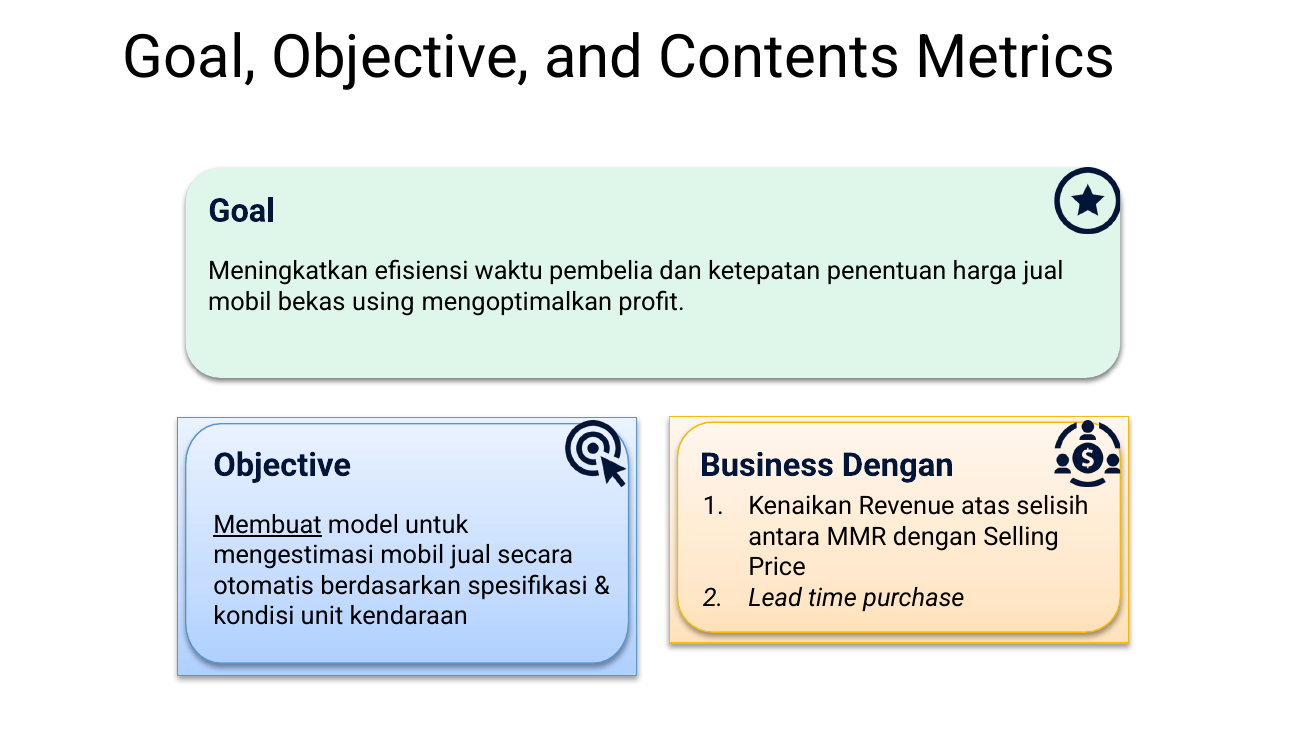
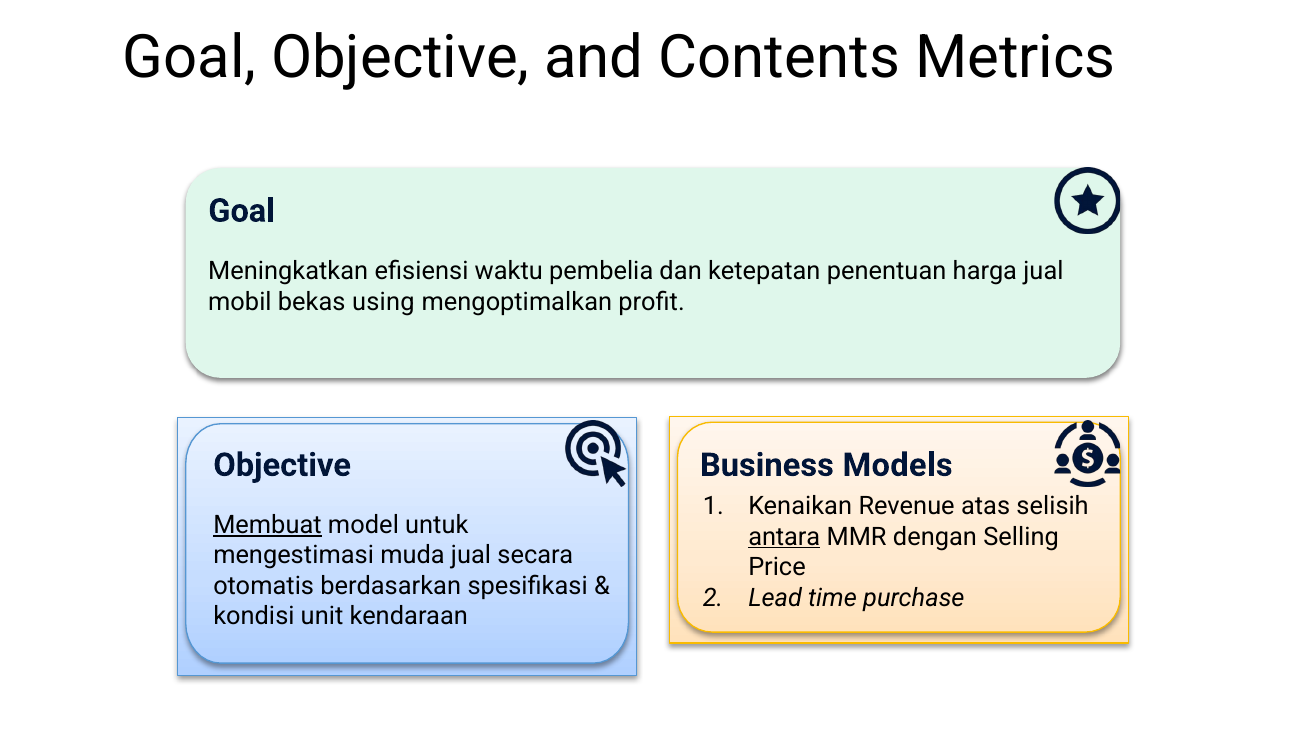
Business Dengan: Dengan -> Models
antara underline: none -> present
mengestimasi mobil: mobil -> muda
